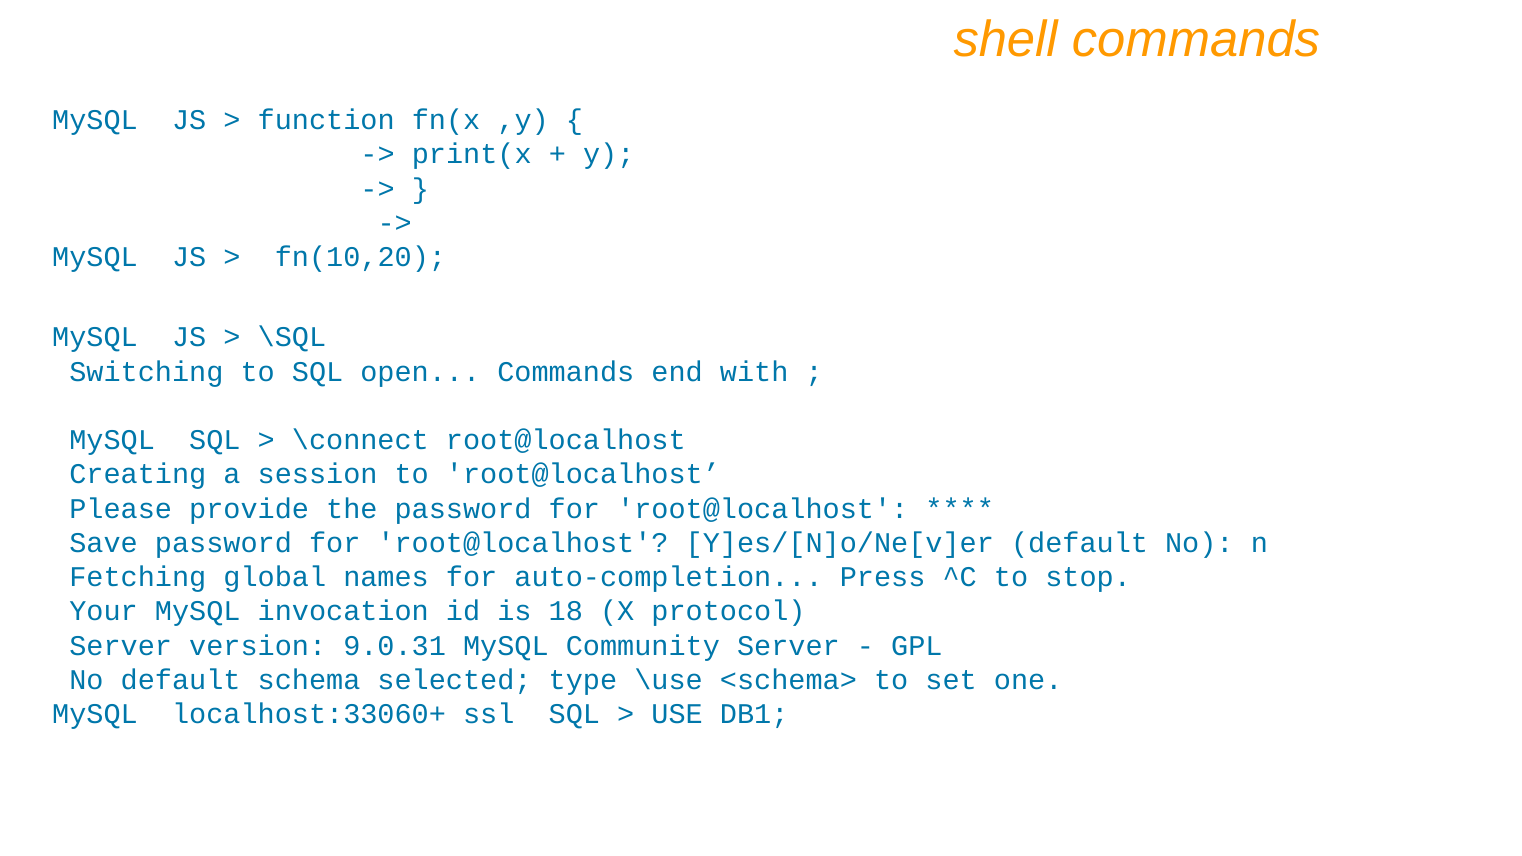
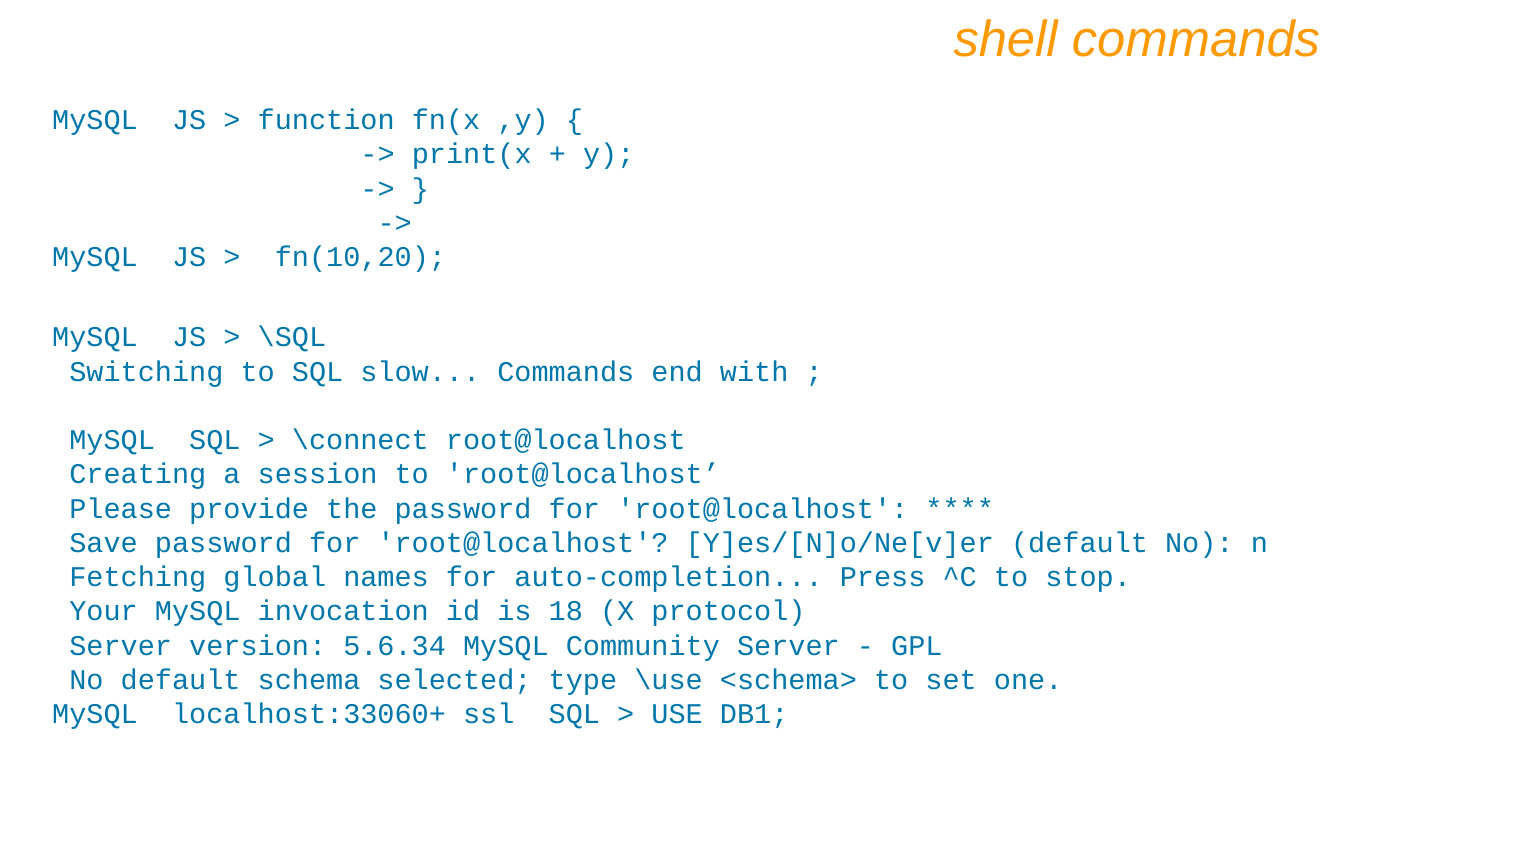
open: open -> slow
9.0.31: 9.0.31 -> 5.6.34
